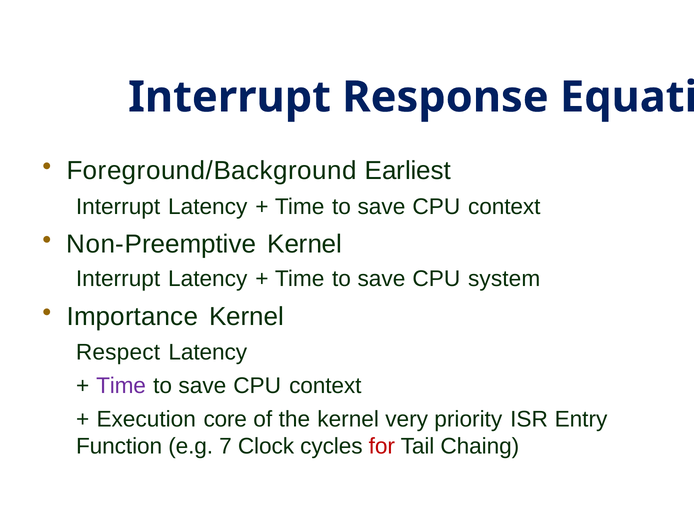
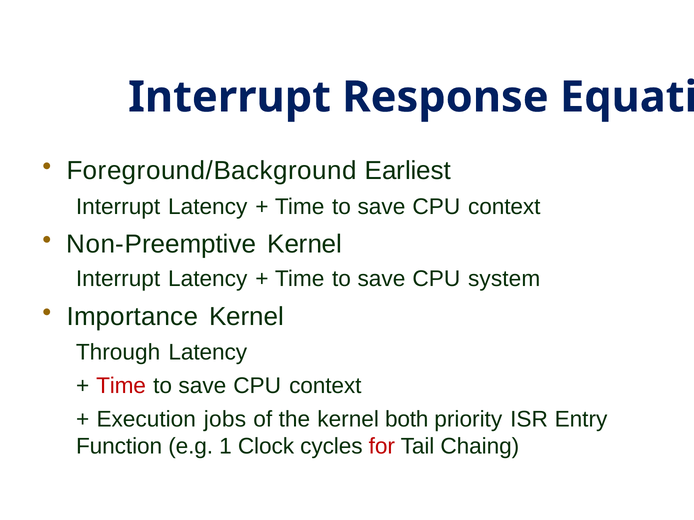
Respect: Respect -> Through
Time at (121, 386) colour: purple -> red
core: core -> jobs
very: very -> both
7: 7 -> 1
